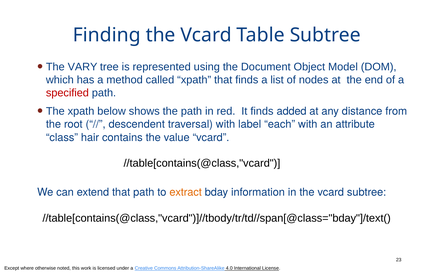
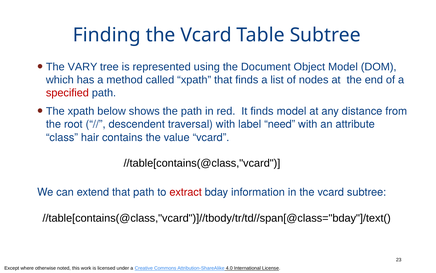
finds added: added -> model
each: each -> need
extract colour: orange -> red
